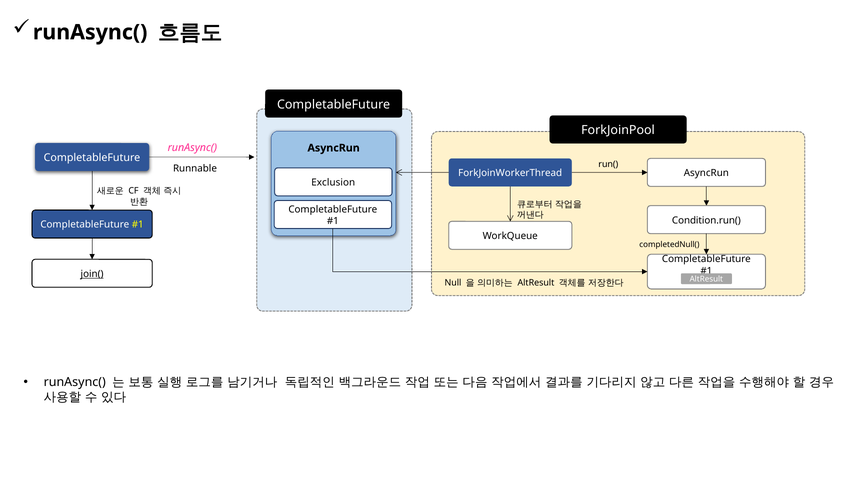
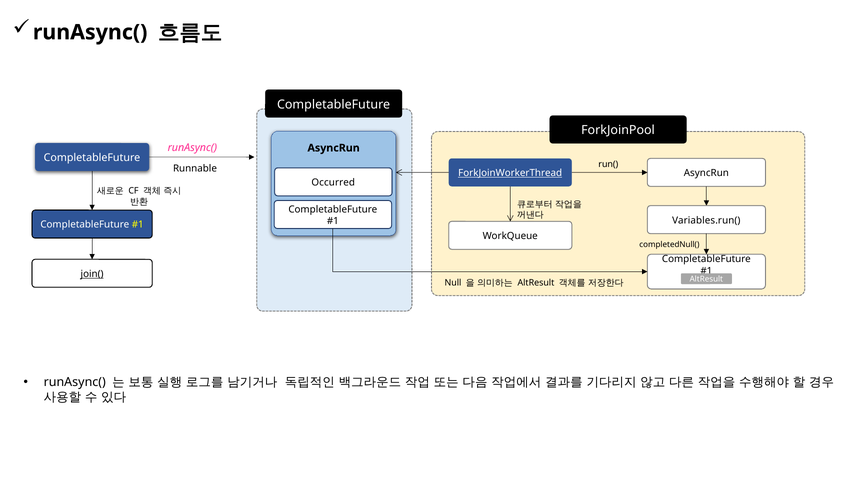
ForkJoinWorkerThread underline: none -> present
Exclusion: Exclusion -> Occurred
Condition.run(: Condition.run( -> Variables.run(
